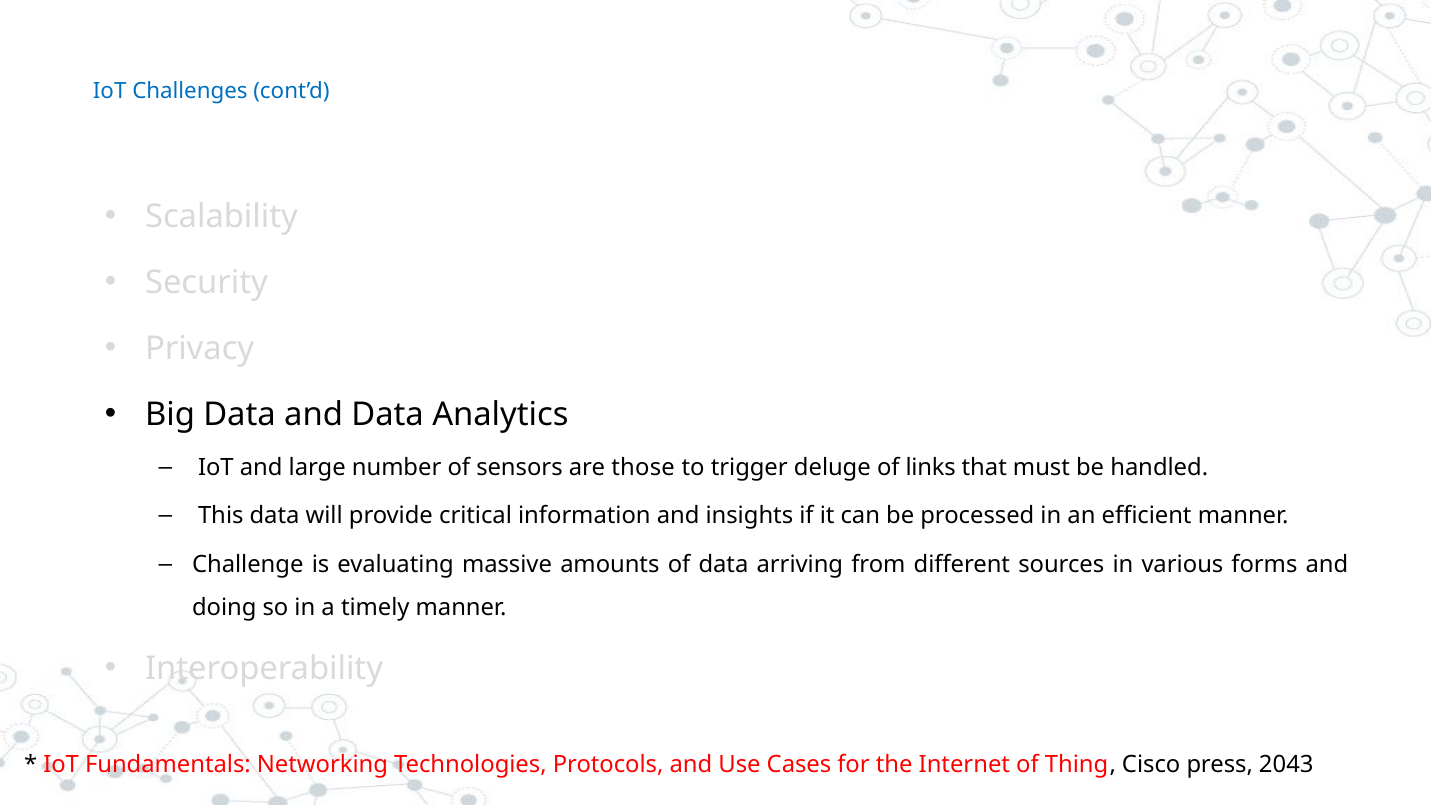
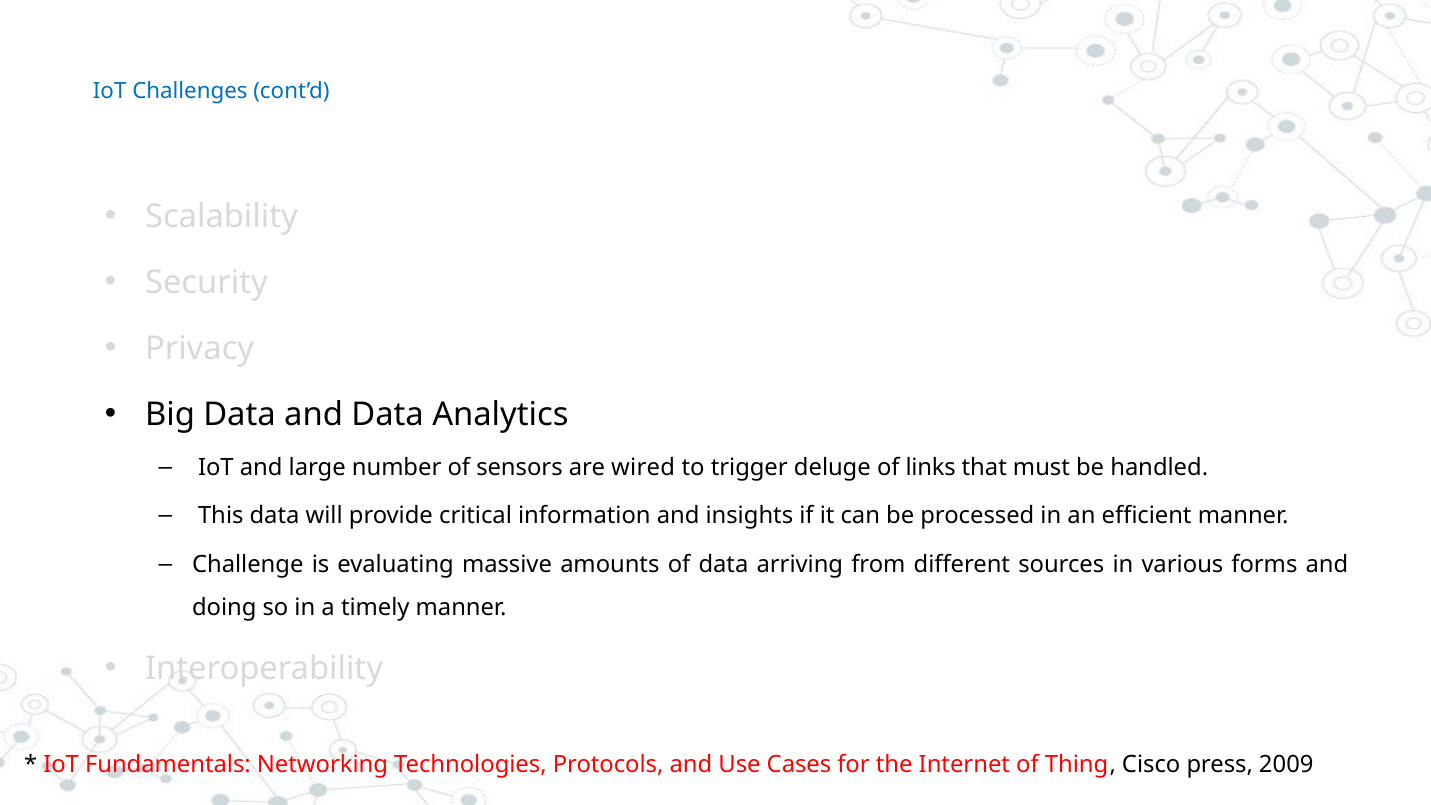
those: those -> wired
2043: 2043 -> 2009
